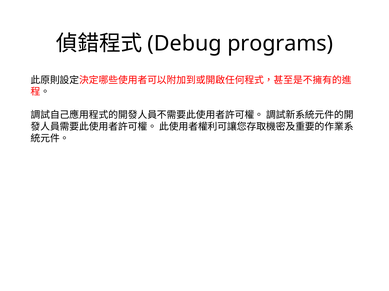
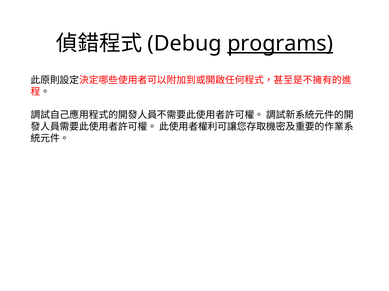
programs underline: none -> present
